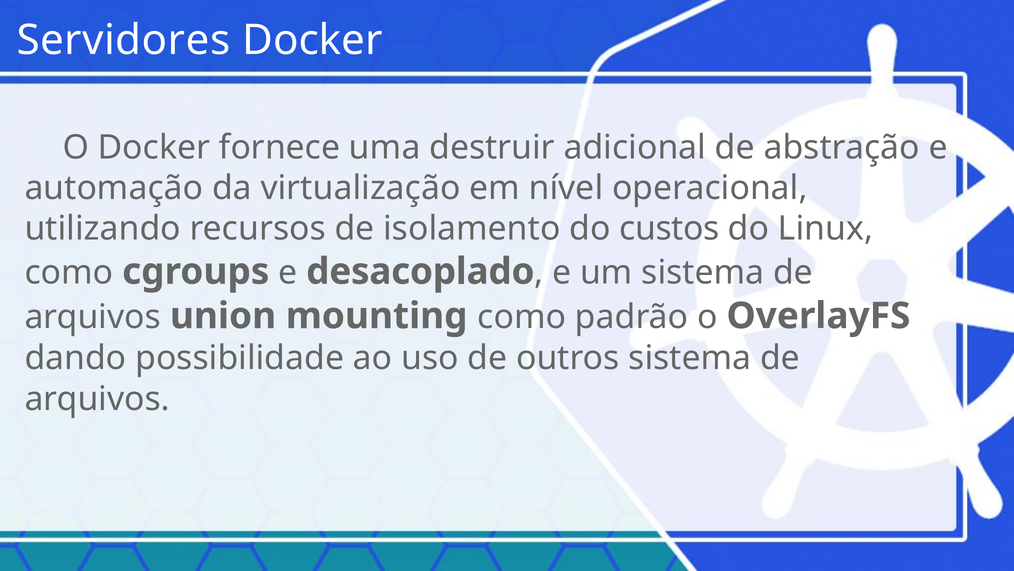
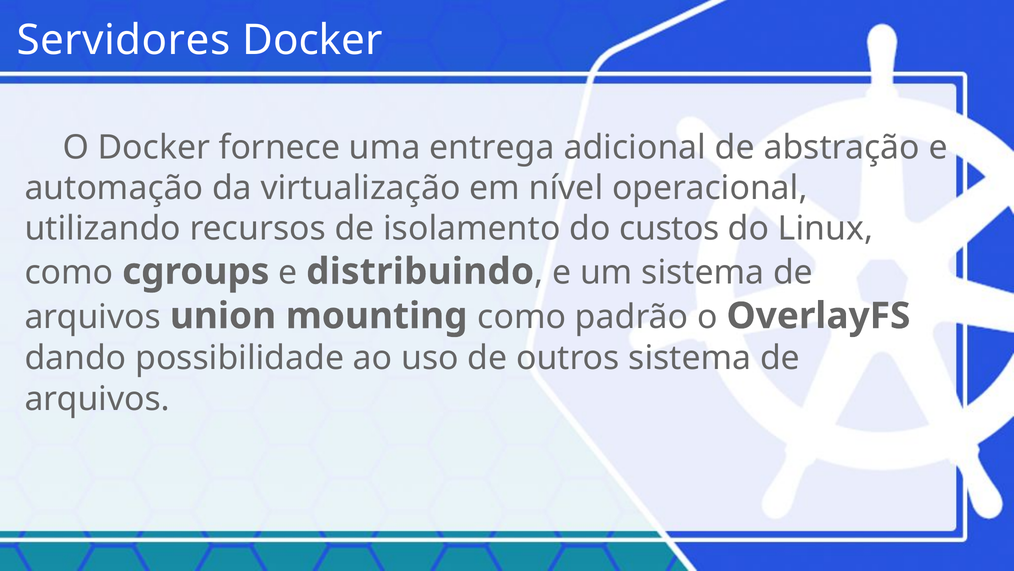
destruir: destruir -> entrega
desacoplado: desacoplado -> distribuindo
